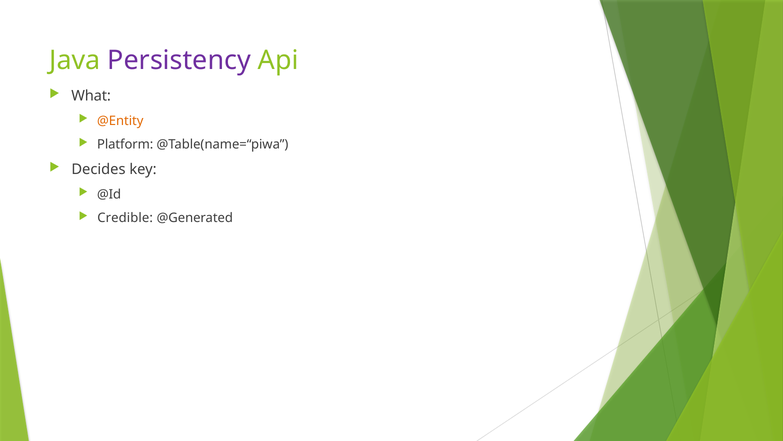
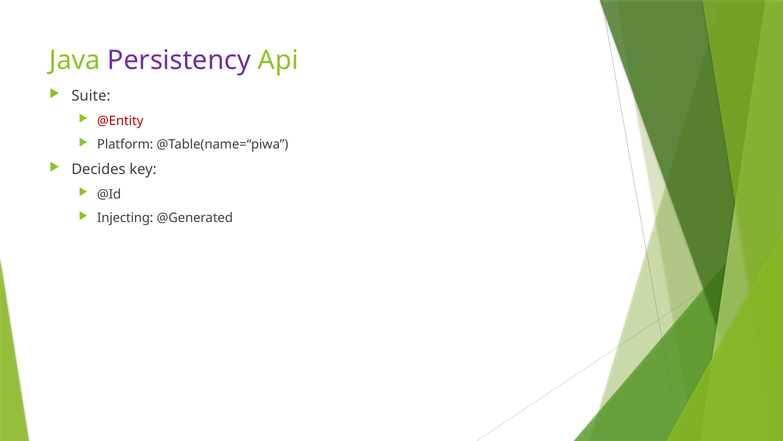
What: What -> Suite
@Entity colour: orange -> red
Credible: Credible -> Injecting
